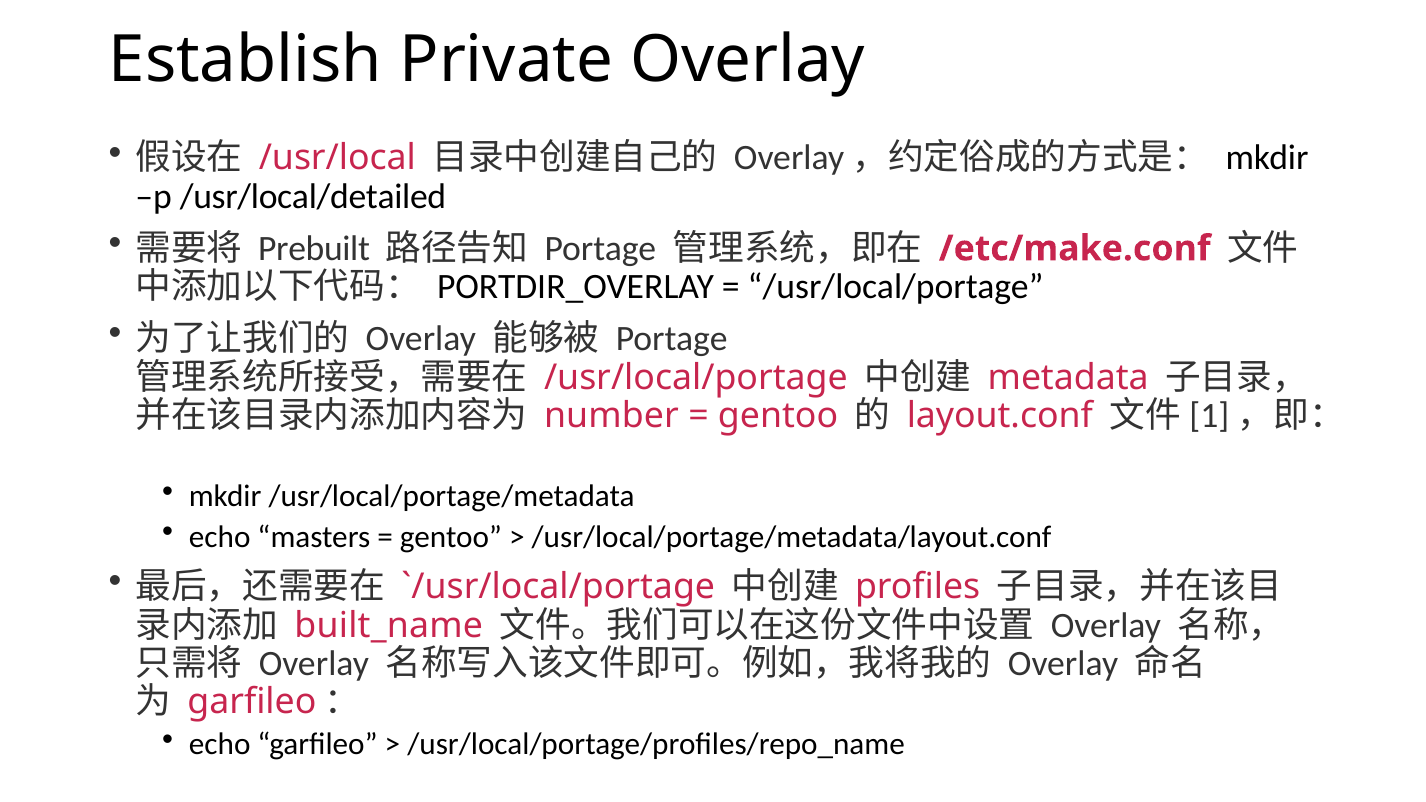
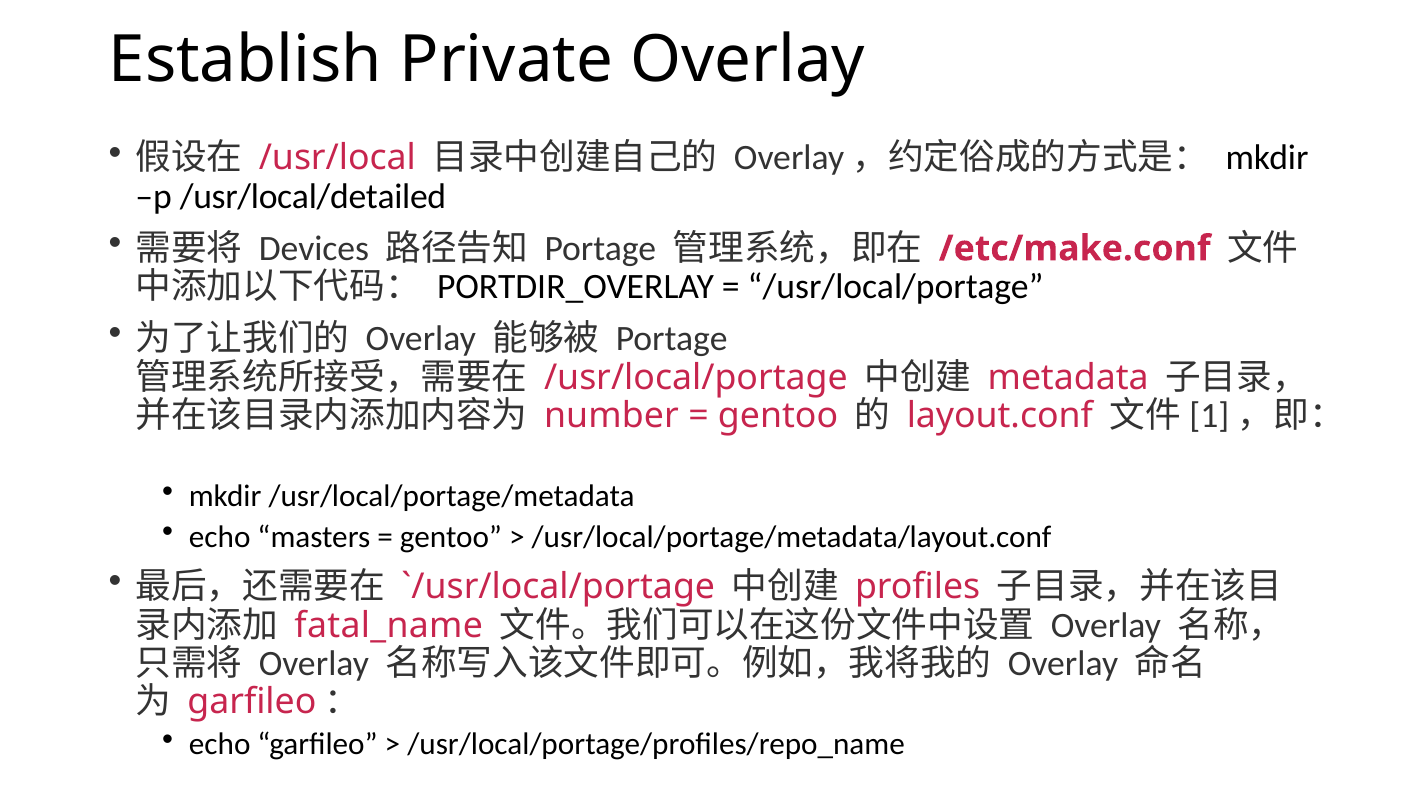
Prebuilt: Prebuilt -> Devices
built_name: built_name -> fatal_name
